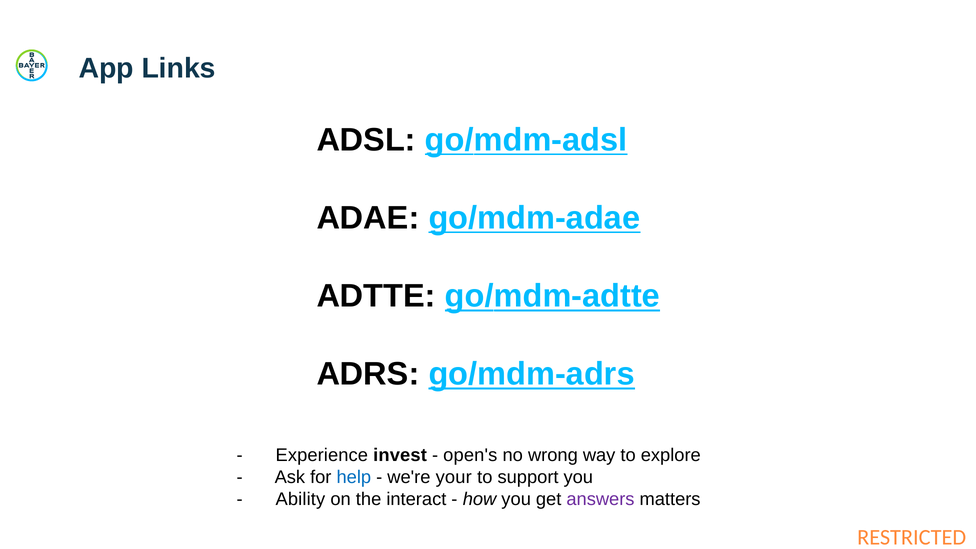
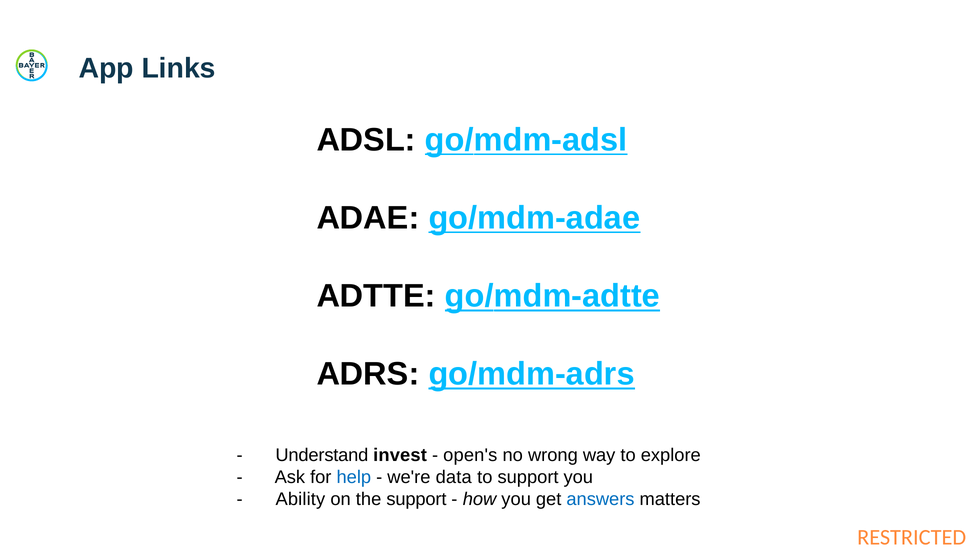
Experience: Experience -> Understand
your: your -> data
the interact: interact -> support
answers colour: purple -> blue
